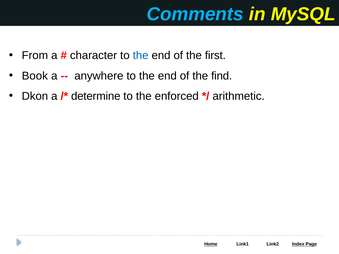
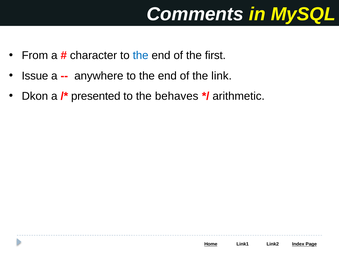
Comments colour: light blue -> white
Book: Book -> Issue
find: find -> link
determine: determine -> presented
enforced: enforced -> behaves
